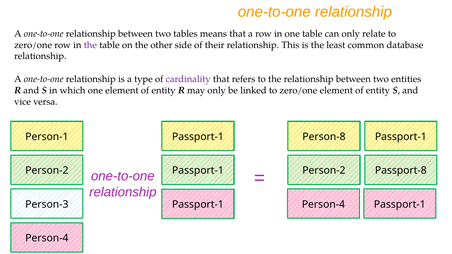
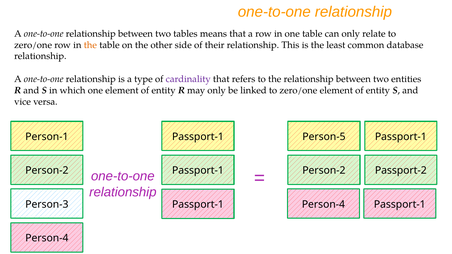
the at (90, 45) colour: purple -> orange
Person-8: Person-8 -> Person-5
Passport-8: Passport-8 -> Passport-2
